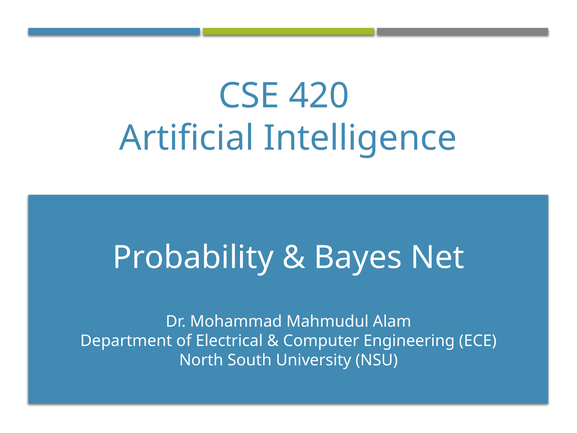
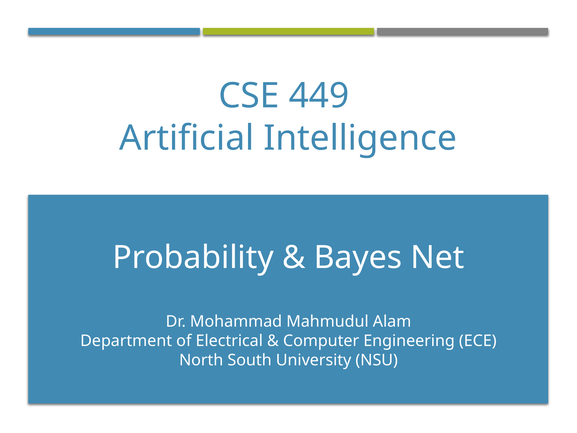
420: 420 -> 449
